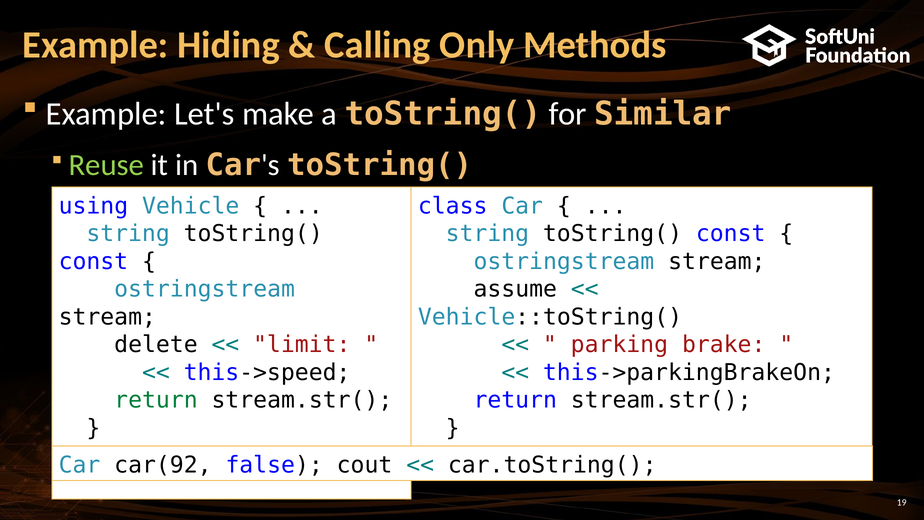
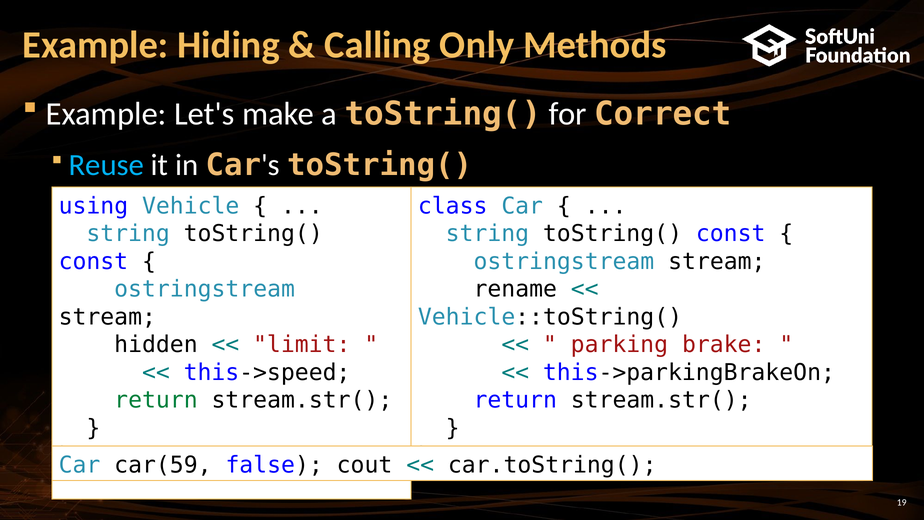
Similar: Similar -> Correct
Reuse colour: light green -> light blue
assume: assume -> rename
delete: delete -> hidden
car(92: car(92 -> car(59
